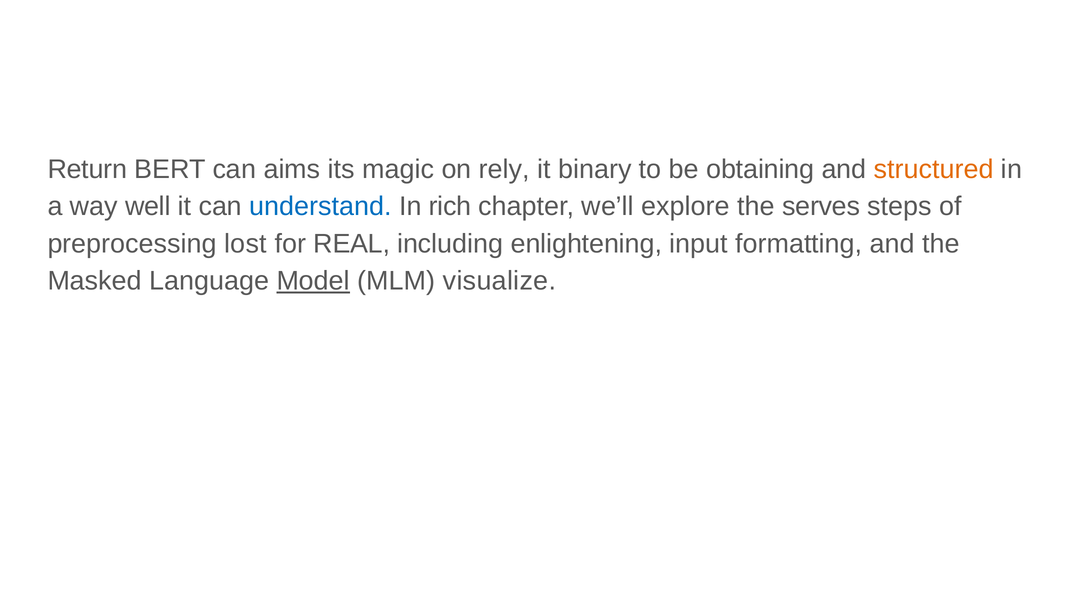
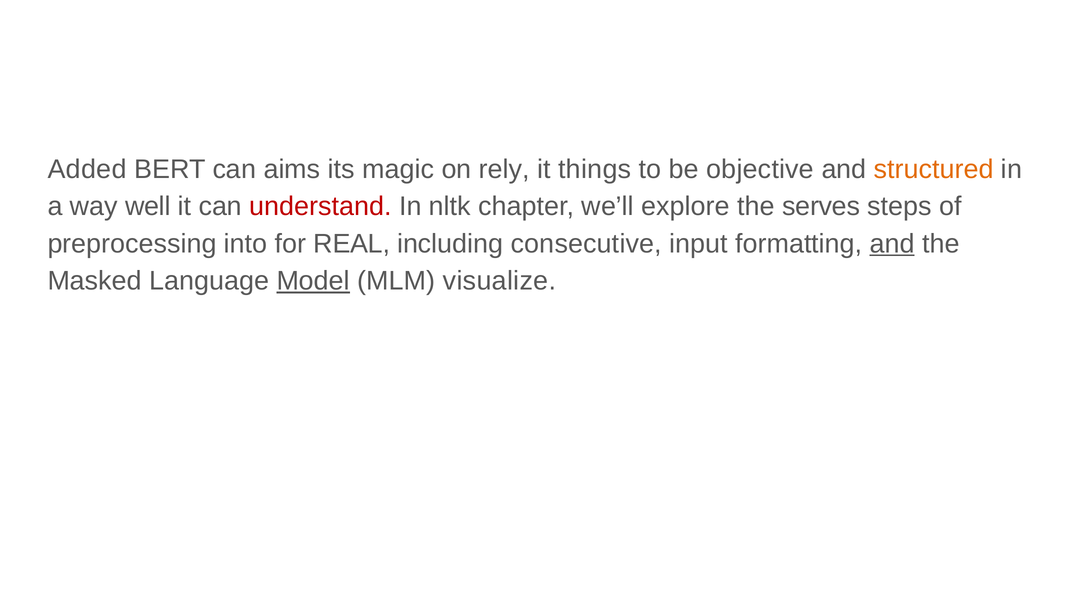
Return: Return -> Added
binary: binary -> things
obtaining: obtaining -> objective
understand colour: blue -> red
rich: rich -> nltk
lost: lost -> into
enlightening: enlightening -> consecutive
and at (892, 244) underline: none -> present
